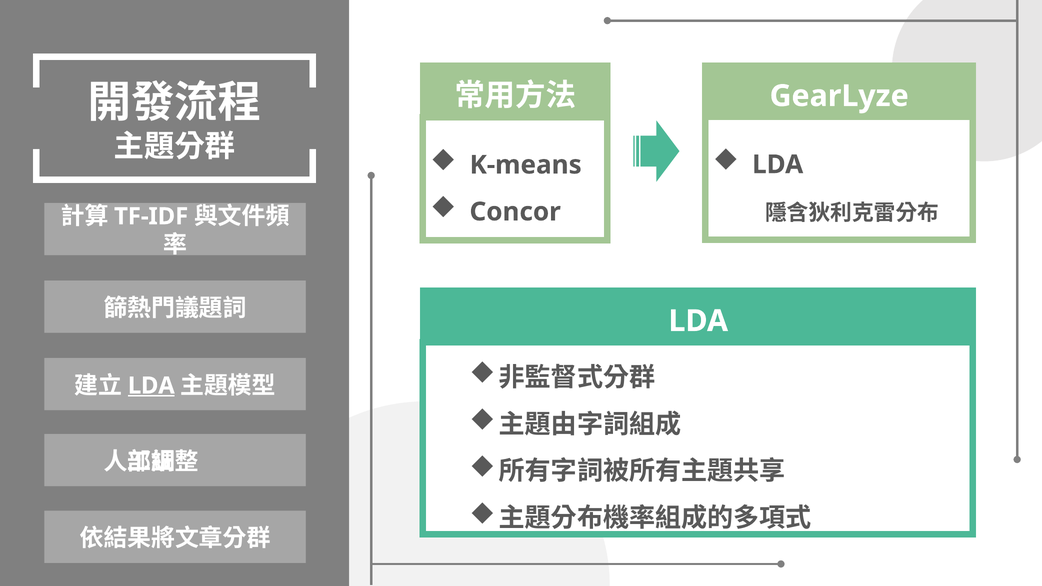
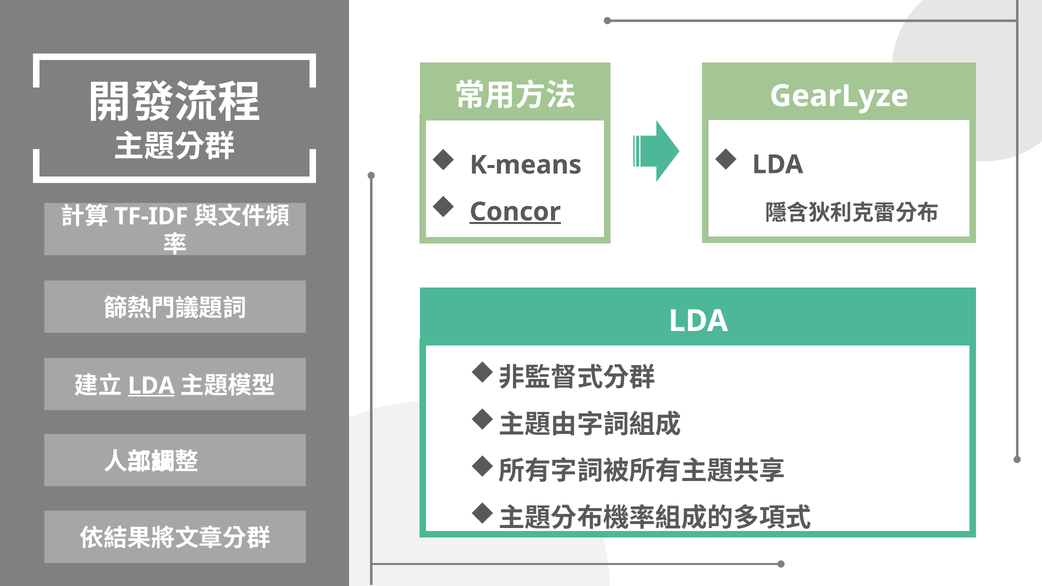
Concor underline: none -> present
